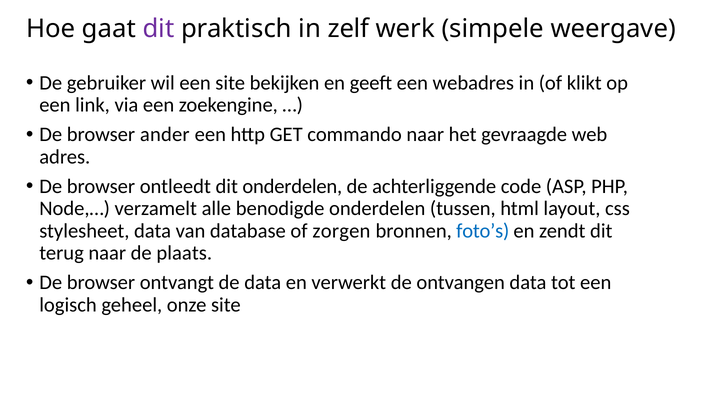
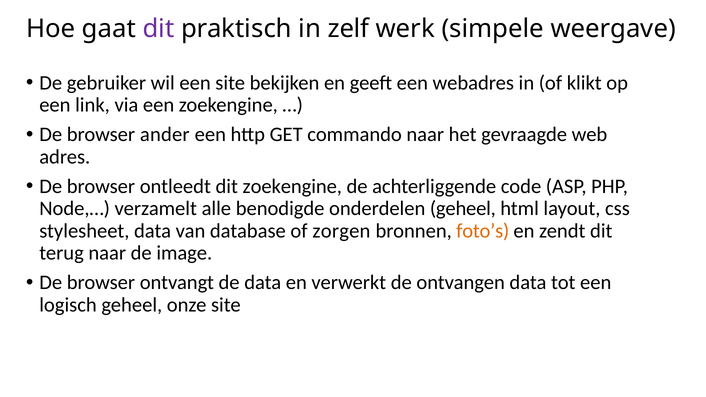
dit onderdelen: onderdelen -> zoekengine
onderdelen tussen: tussen -> geheel
foto’s colour: blue -> orange
plaats: plaats -> image
